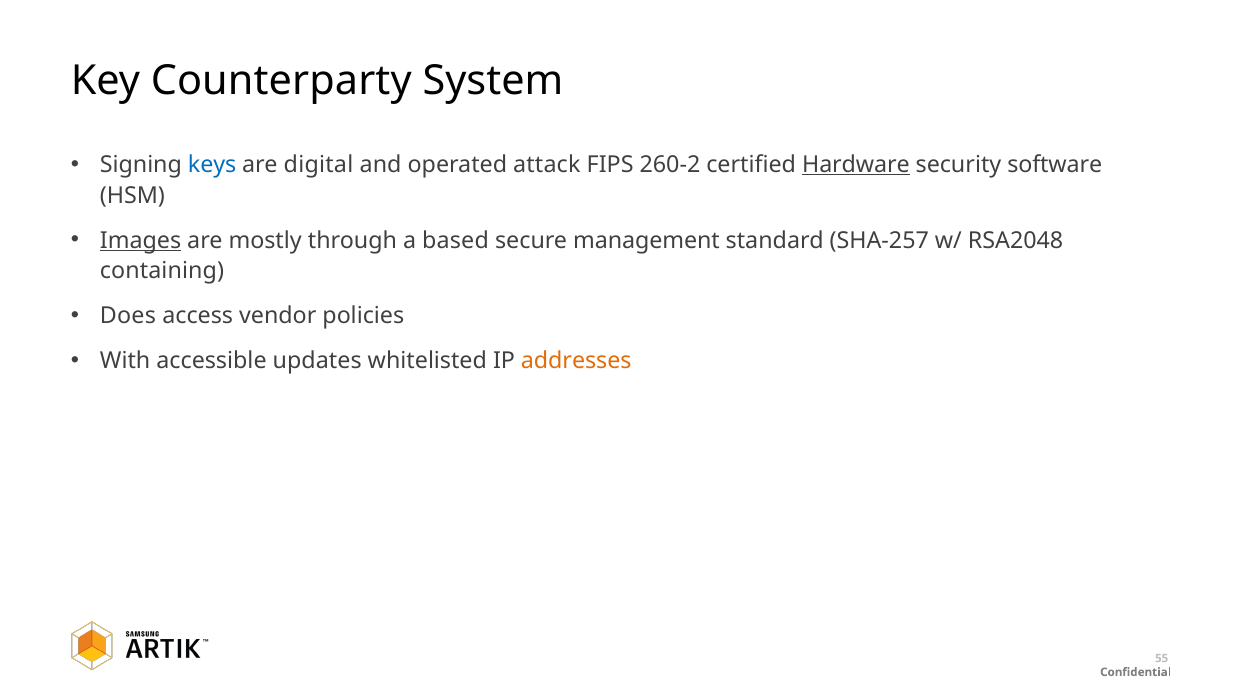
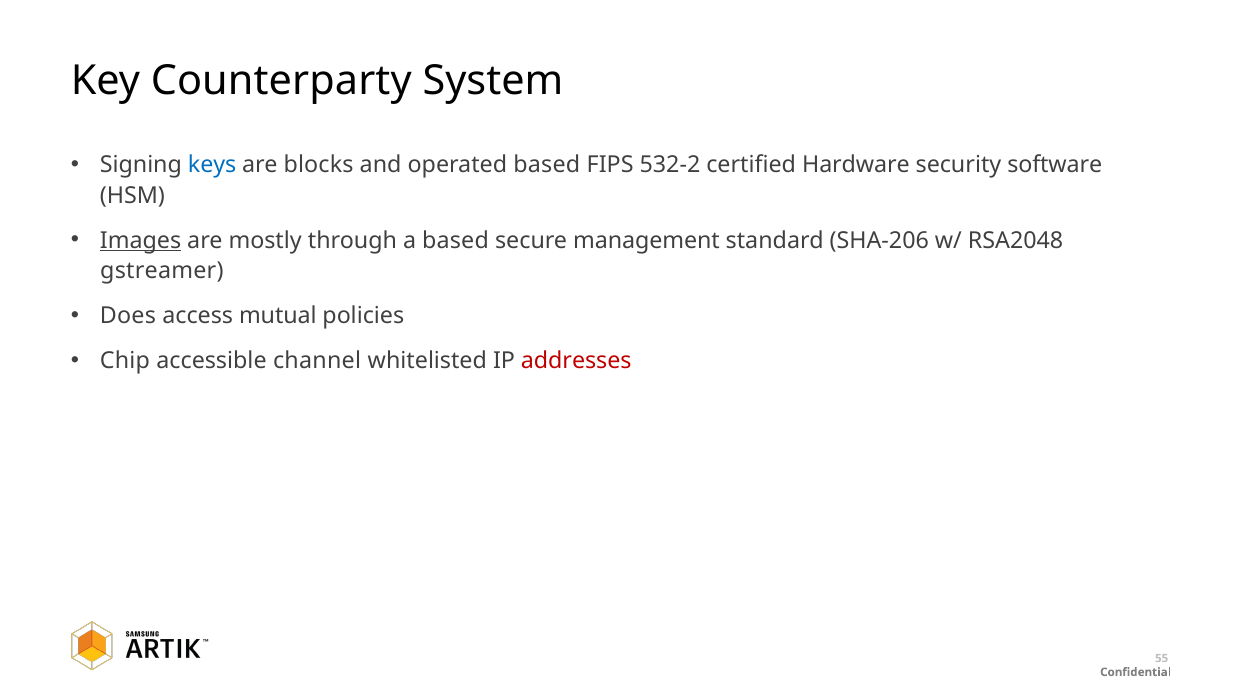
digital: digital -> blocks
operated attack: attack -> based
260-2: 260-2 -> 532-2
Hardware underline: present -> none
SHA-257: SHA-257 -> SHA-206
containing: containing -> gstreamer
vendor: vendor -> mutual
With: With -> Chip
updates: updates -> channel
addresses colour: orange -> red
